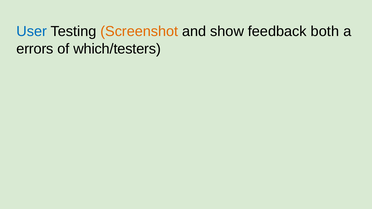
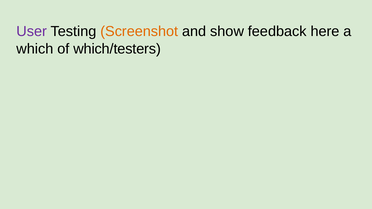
User colour: blue -> purple
both: both -> here
errors: errors -> which
